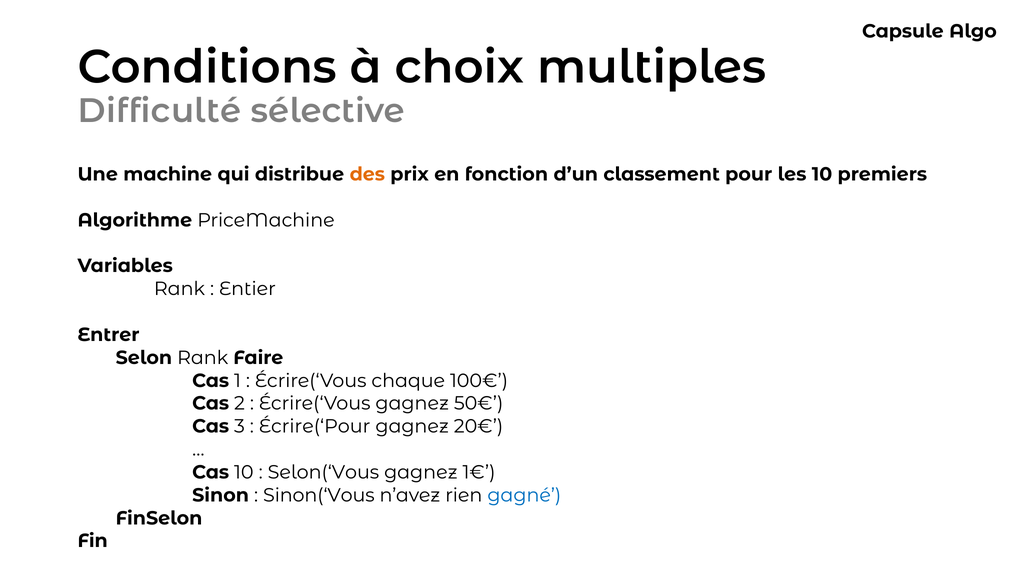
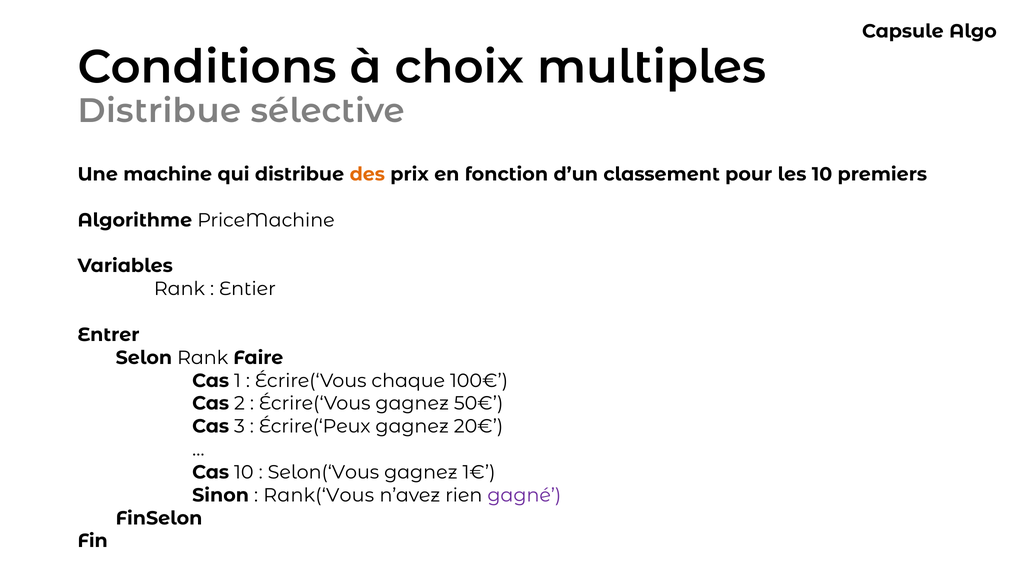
Difficulté at (159, 111): Difficulté -> Distribue
Écrire(‘Pour: Écrire(‘Pour -> Écrire(‘Peux
Sinon(‘Vous: Sinon(‘Vous -> Rank(‘Vous
gagné colour: blue -> purple
